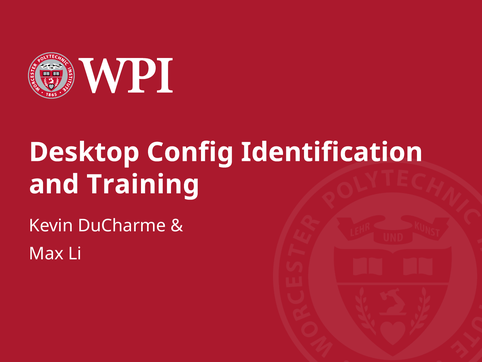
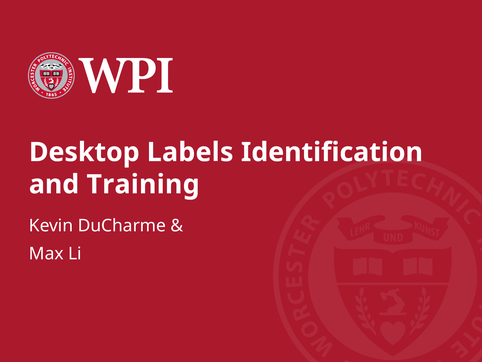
Config: Config -> Labels
